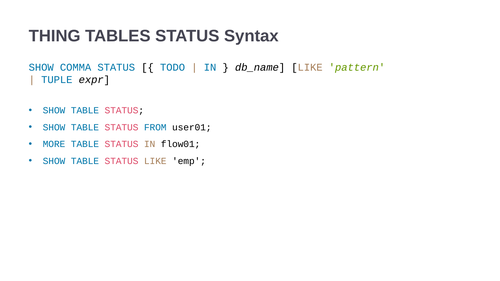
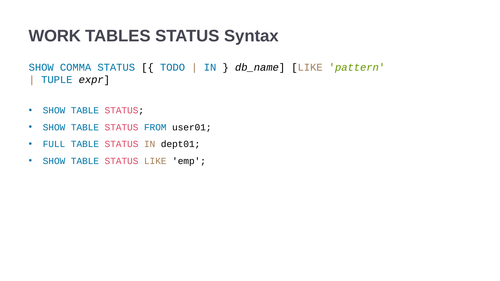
THING: THING -> WORK
MORE: MORE -> FULL
flow01: flow01 -> dept01
